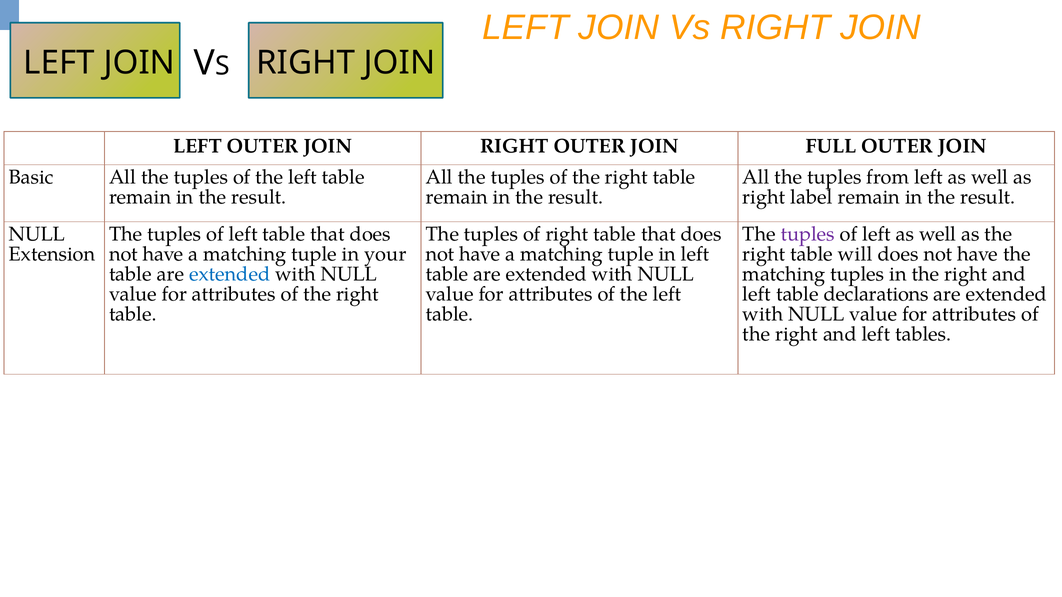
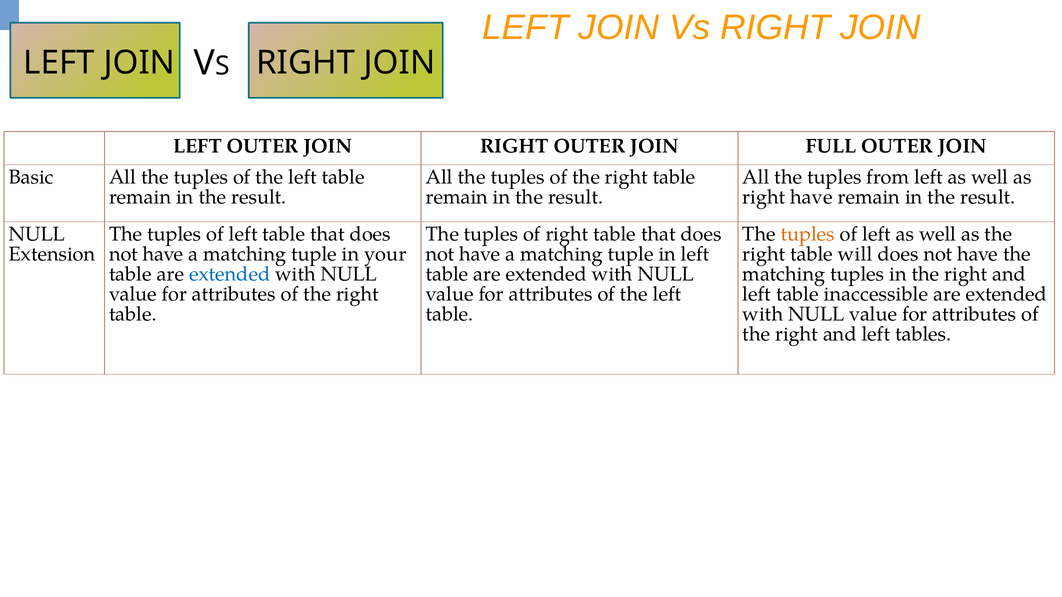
right label: label -> have
tuples at (808, 234) colour: purple -> orange
declarations: declarations -> inaccessible
